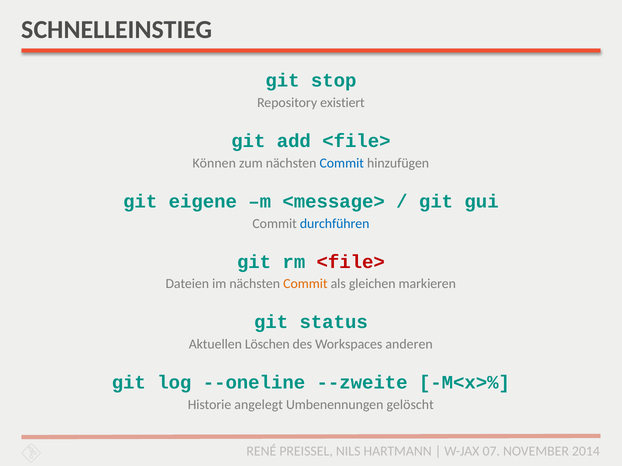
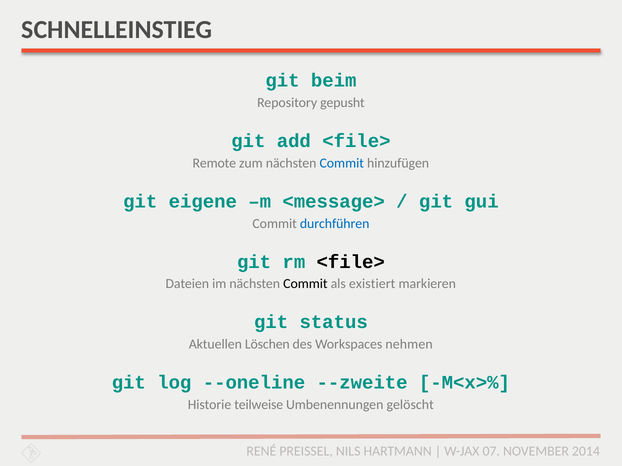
stop: stop -> beim
existiert: existiert -> gepusht
Können: Können -> Remote
<file> at (351, 262) colour: red -> black
Commit at (305, 284) colour: orange -> black
gleichen: gleichen -> existiert
anderen: anderen -> nehmen
angelegt: angelegt -> teilweise
